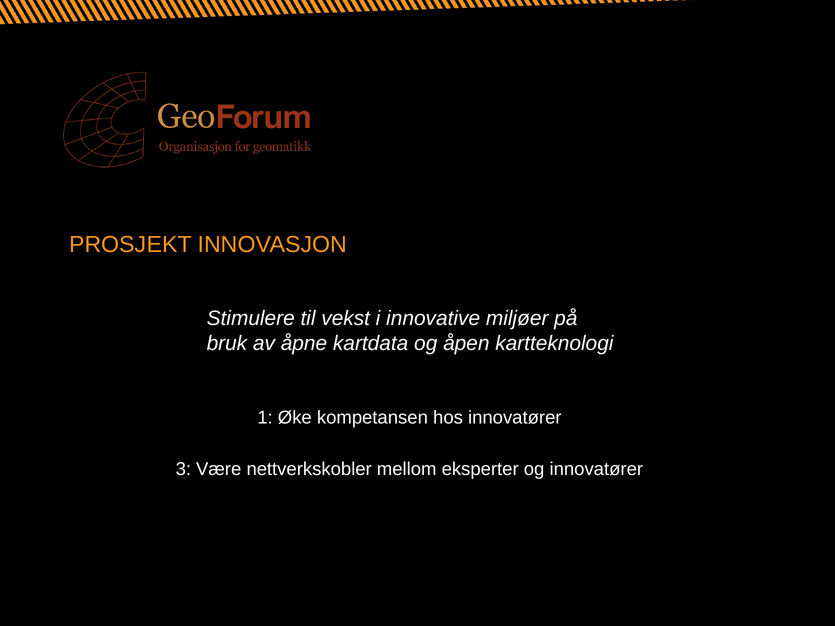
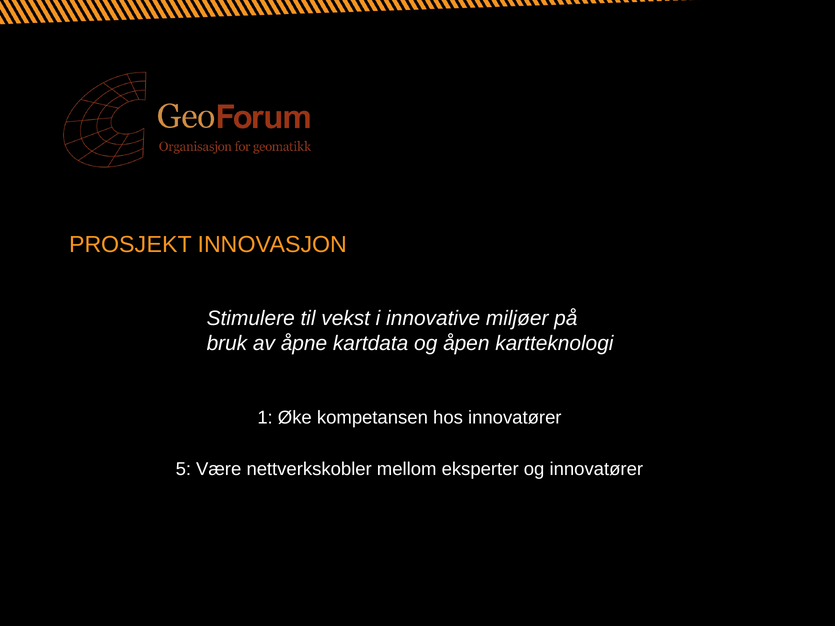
3: 3 -> 5
